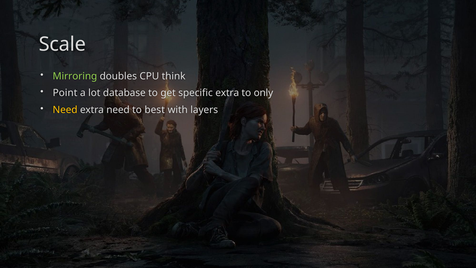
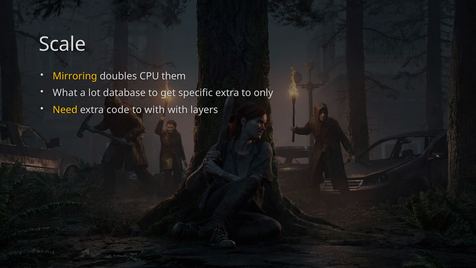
Mirroring colour: light green -> yellow
think: think -> them
Point: Point -> What
extra need: need -> code
to best: best -> with
